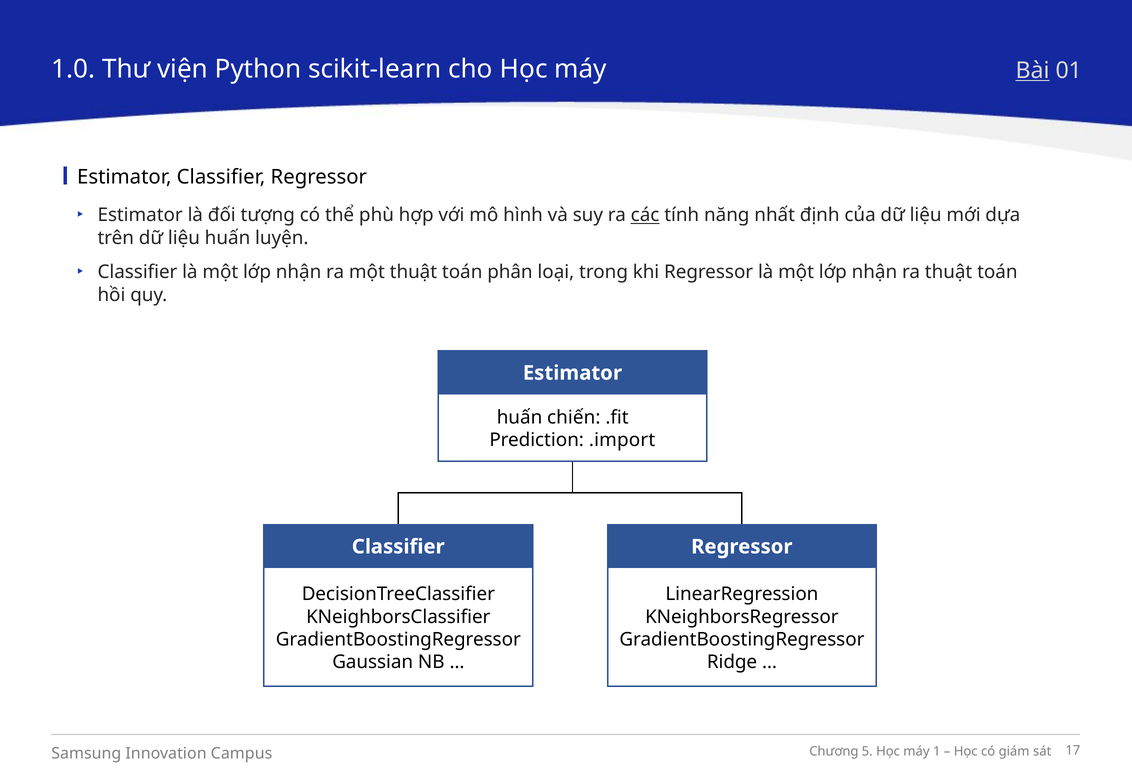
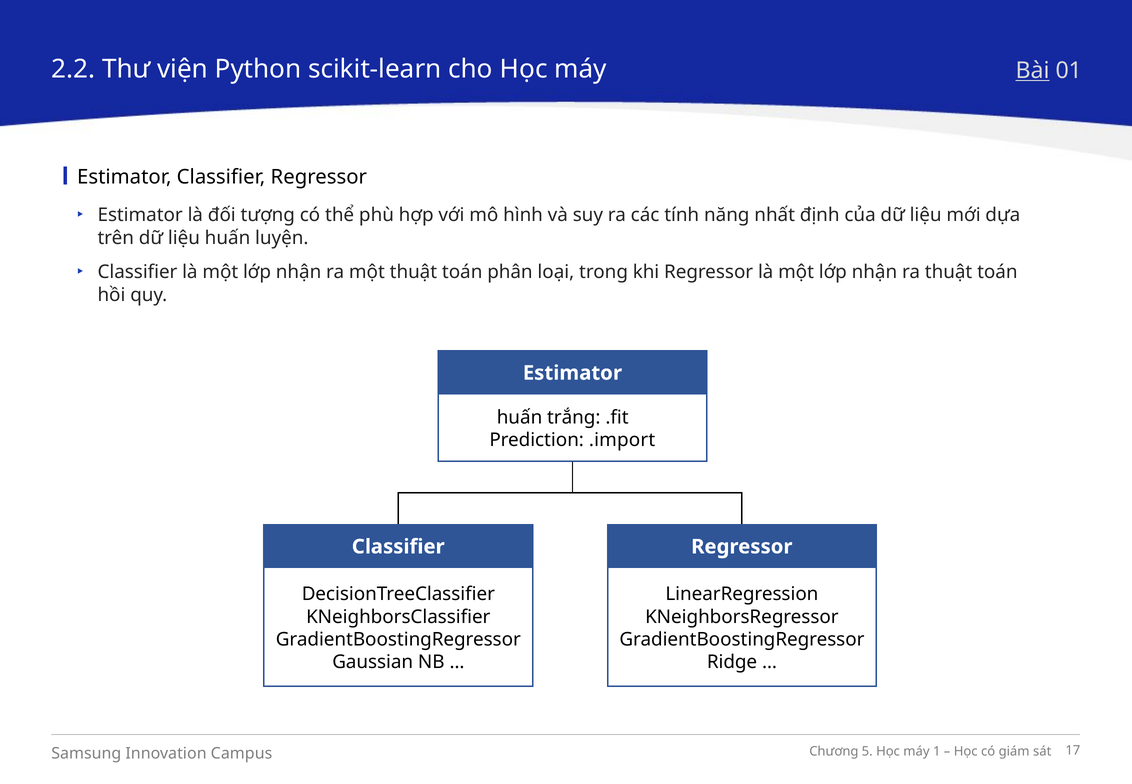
1.0: 1.0 -> 2.2
các underline: present -> none
chiến: chiến -> trắng
